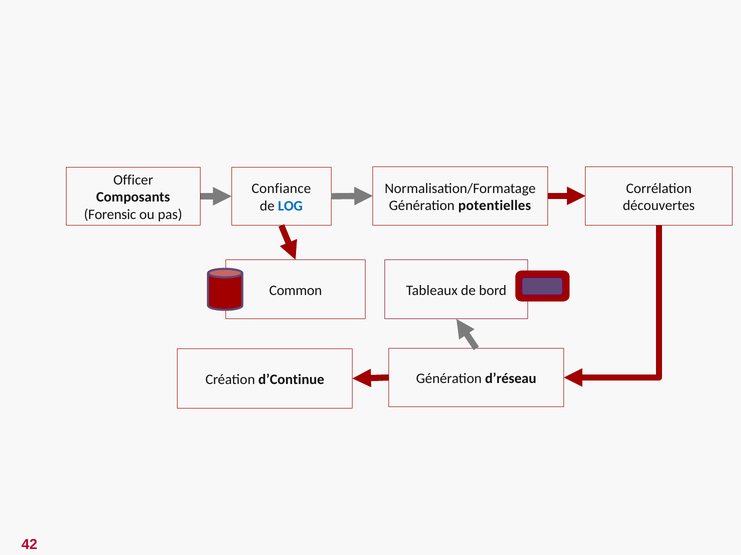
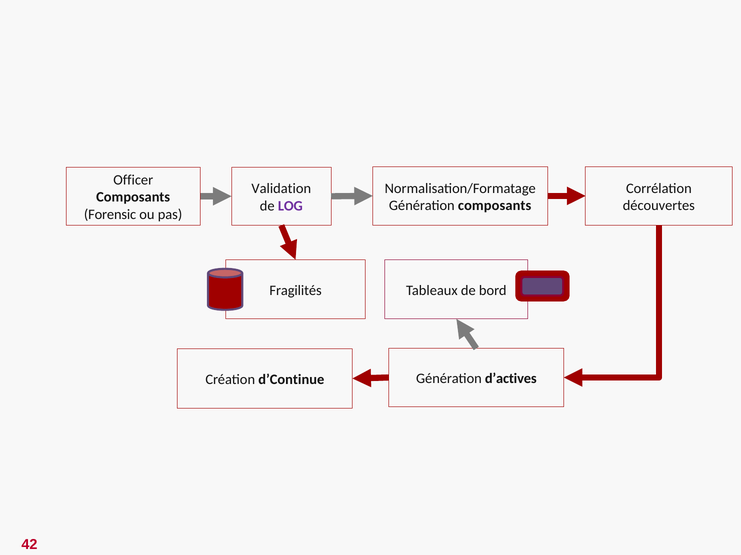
Confiance: Confiance -> Validation
Génération potentielles: potentielles -> composants
LOG colour: blue -> purple
Common: Common -> Fragilités
d’réseau: d’réseau -> d’actives
